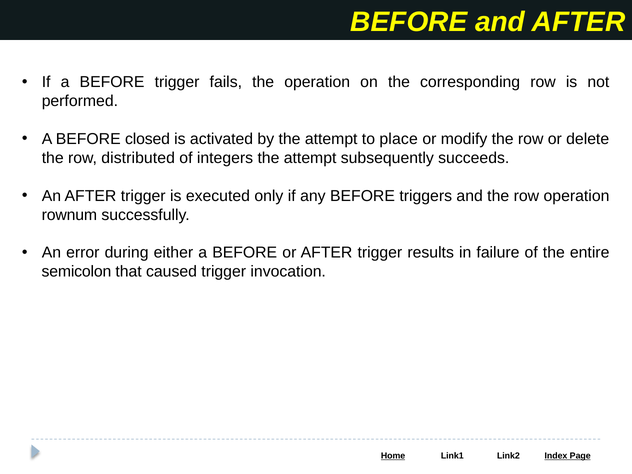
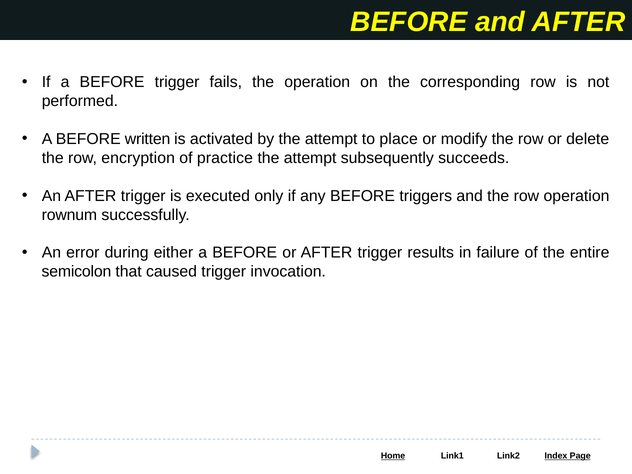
closed: closed -> written
distributed: distributed -> encryption
integers: integers -> practice
